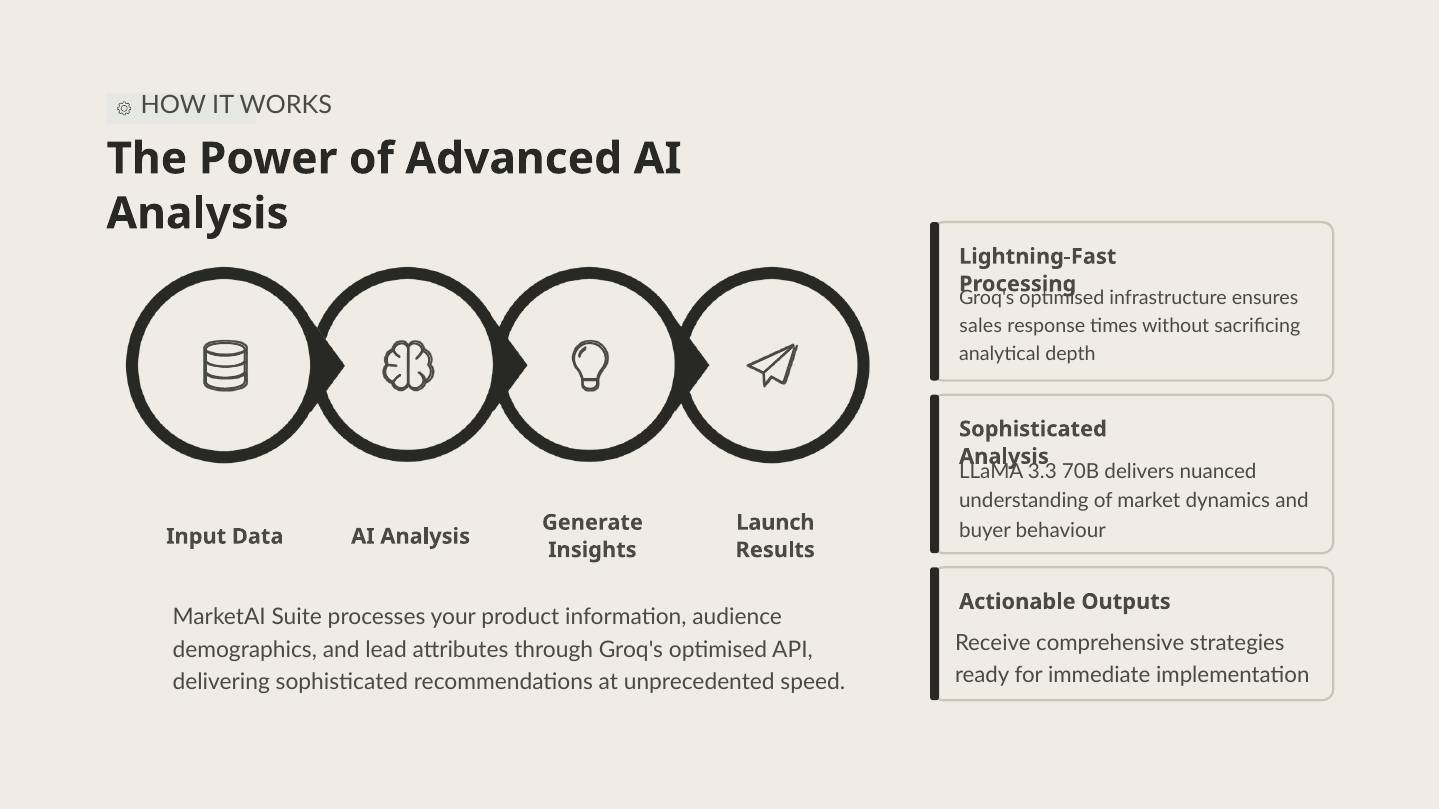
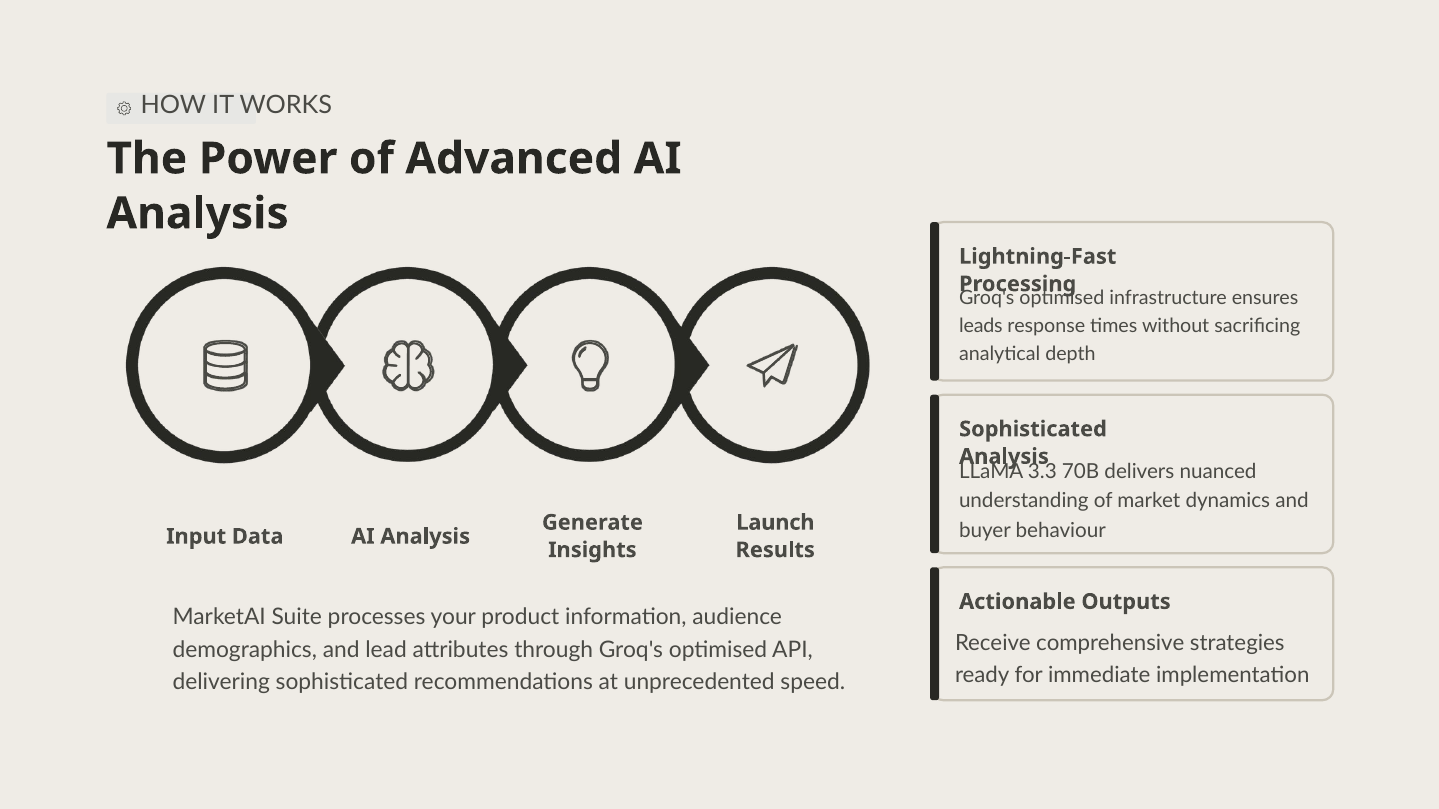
sales: sales -> leads
